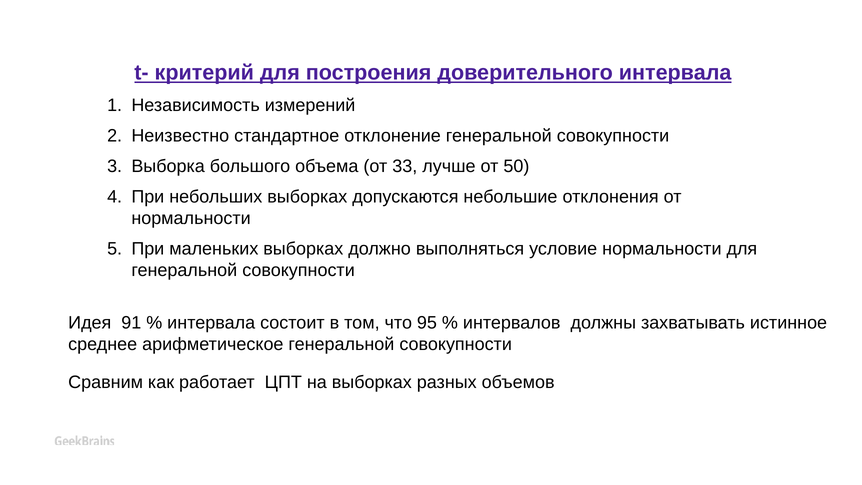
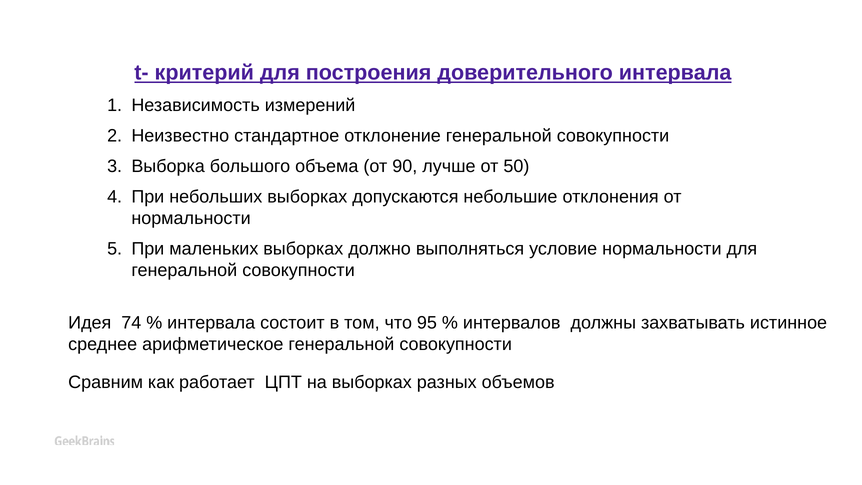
33: 33 -> 90
91: 91 -> 74
